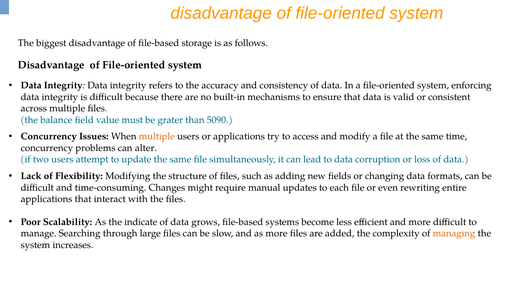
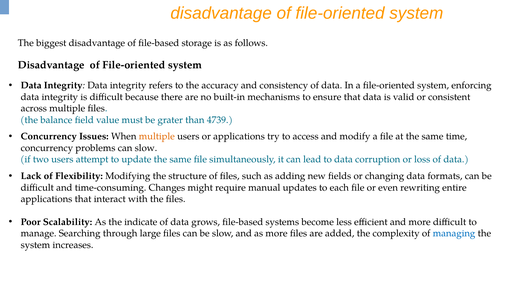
5090: 5090 -> 4739
can alter: alter -> slow
managing colour: orange -> blue
